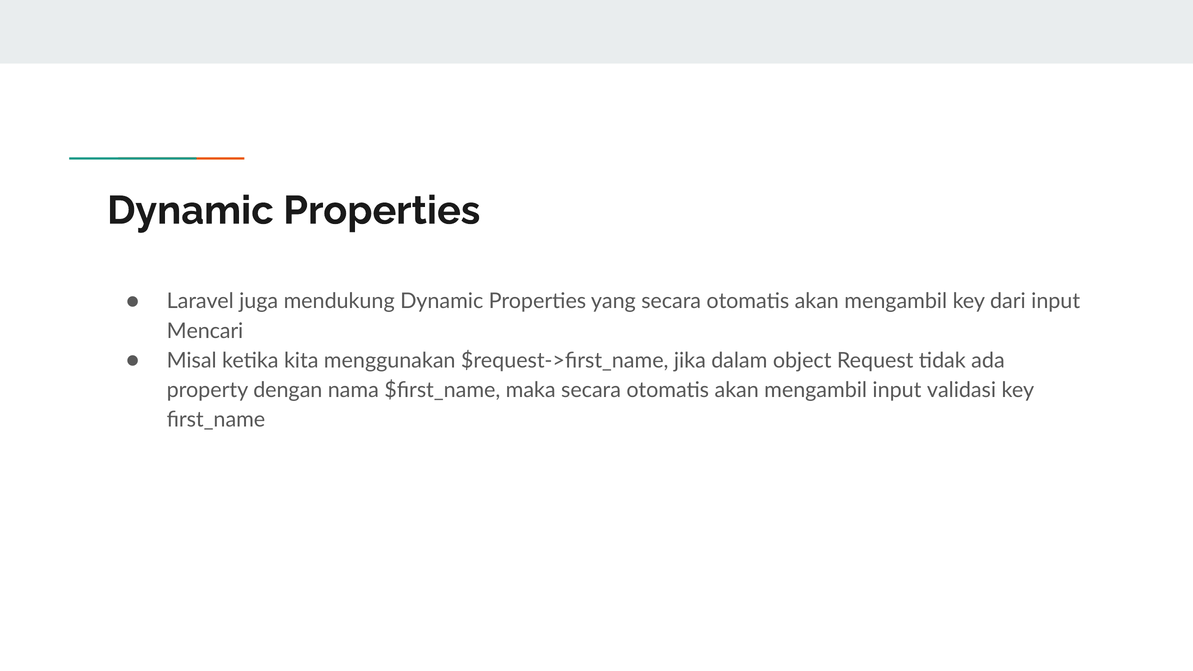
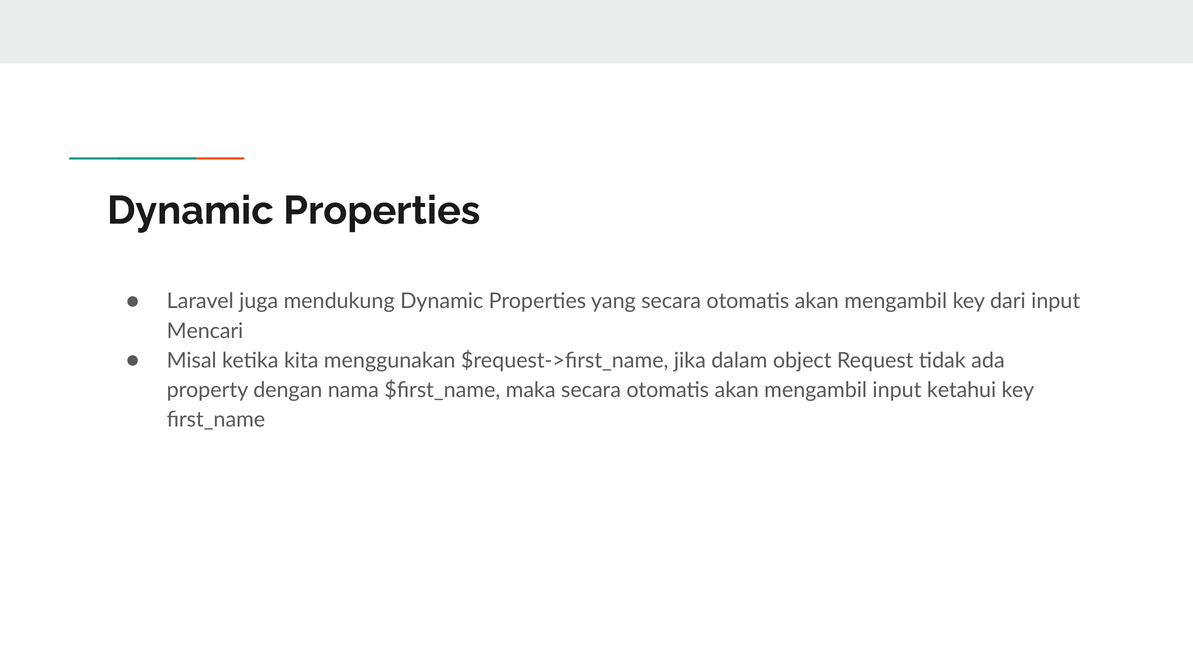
validasi: validasi -> ketahui
